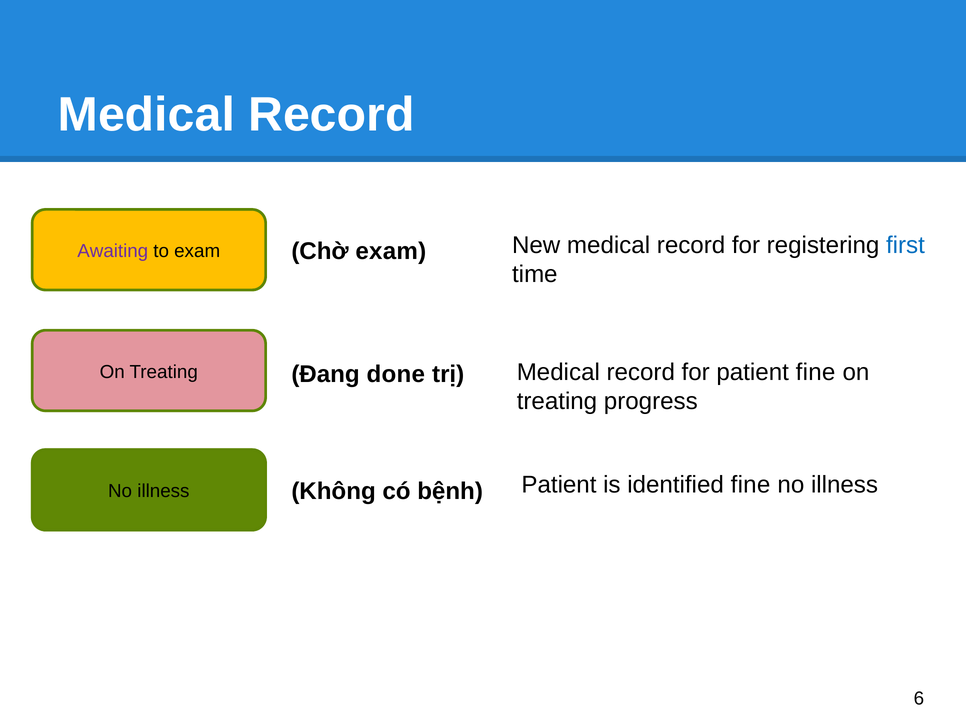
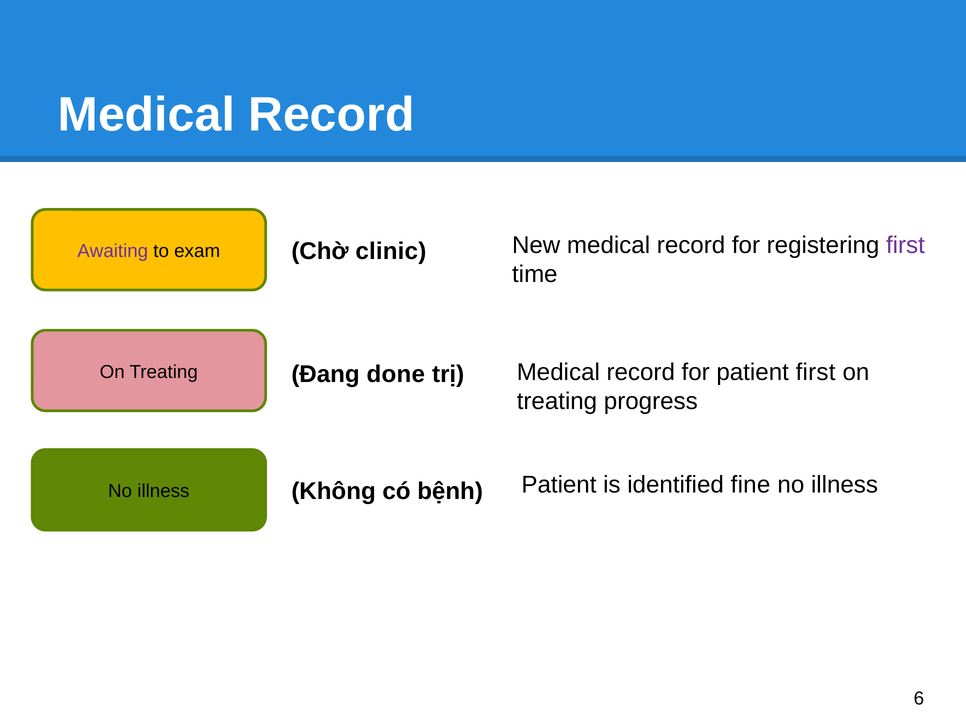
Chờ exam: exam -> clinic
first at (905, 245) colour: blue -> purple
patient fine: fine -> first
